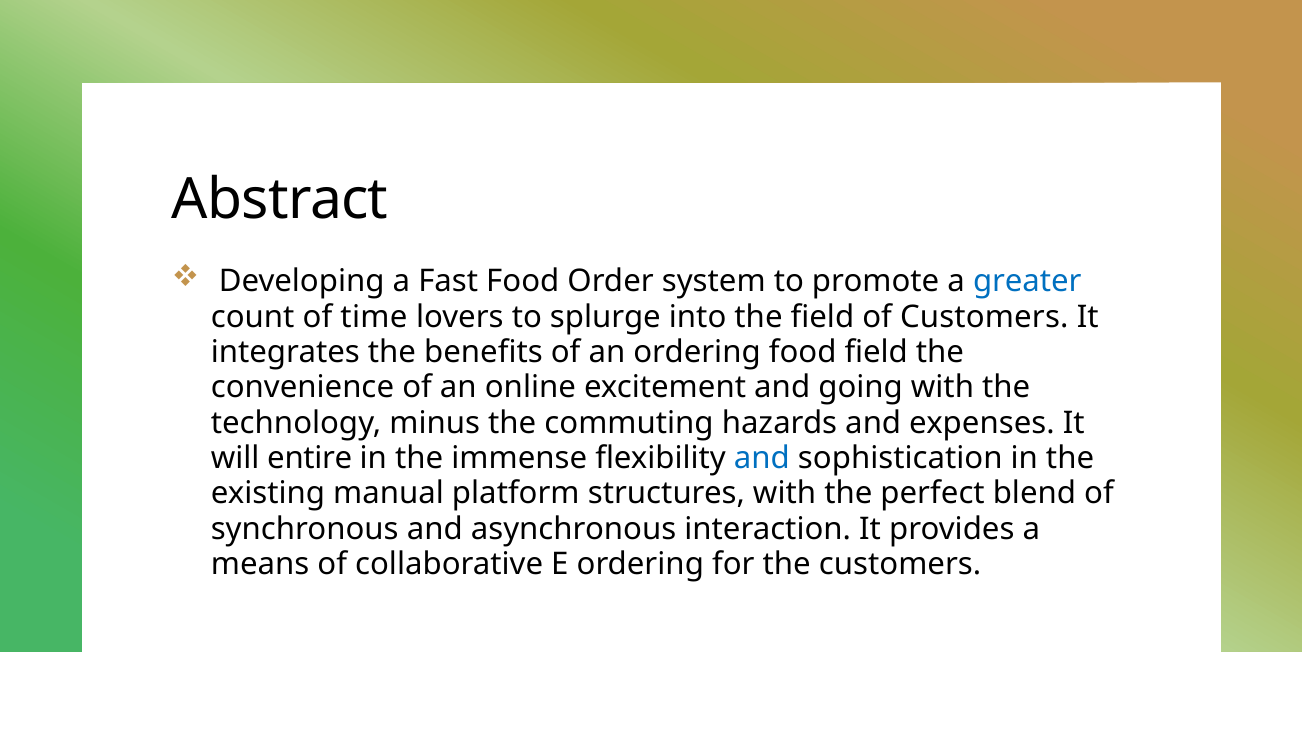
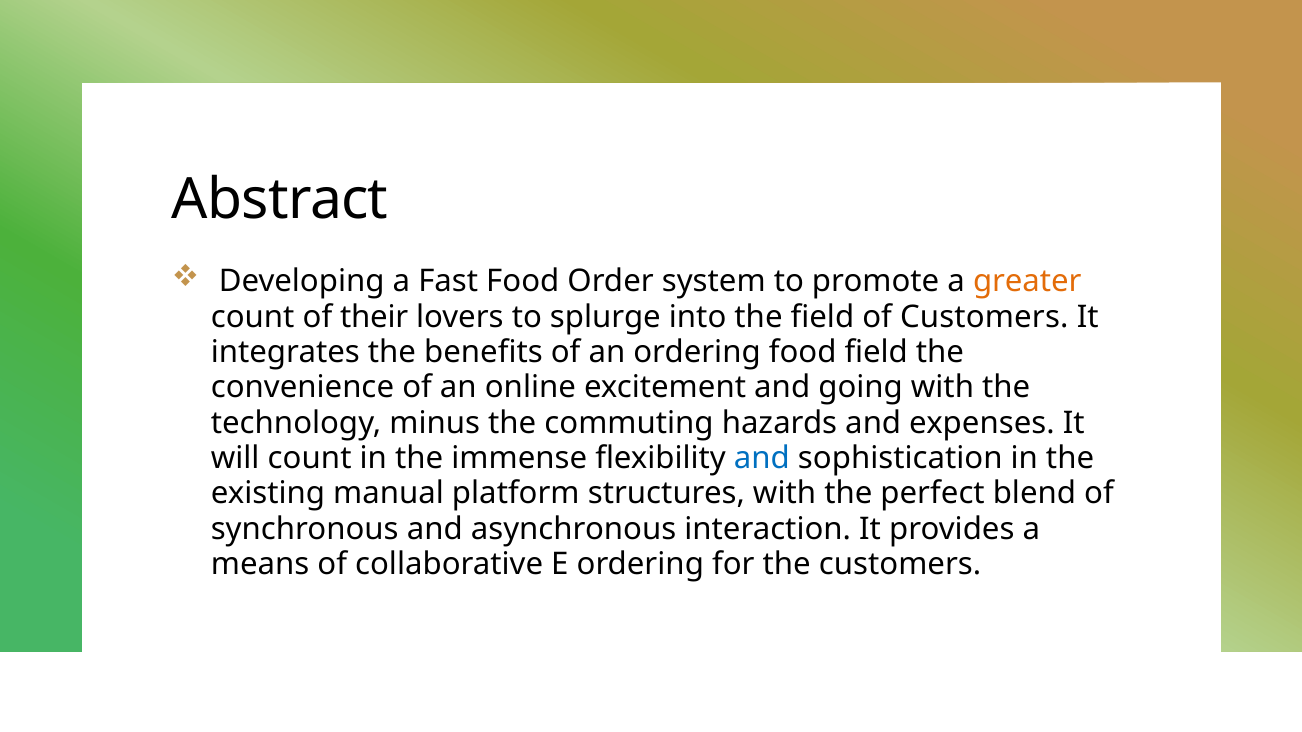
greater colour: blue -> orange
time: time -> their
will entire: entire -> count
